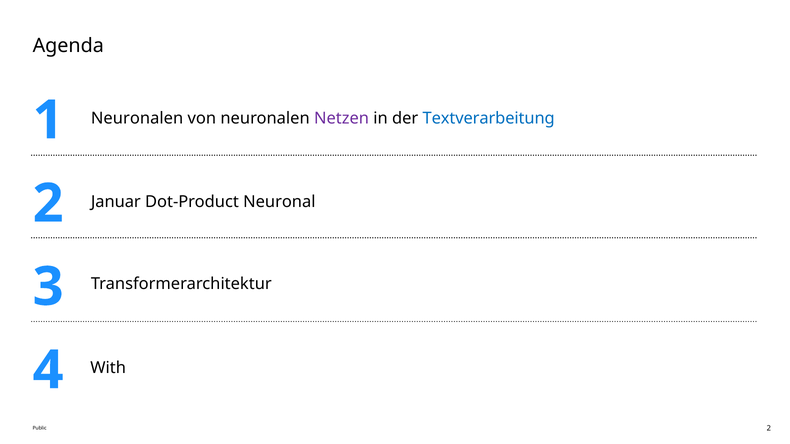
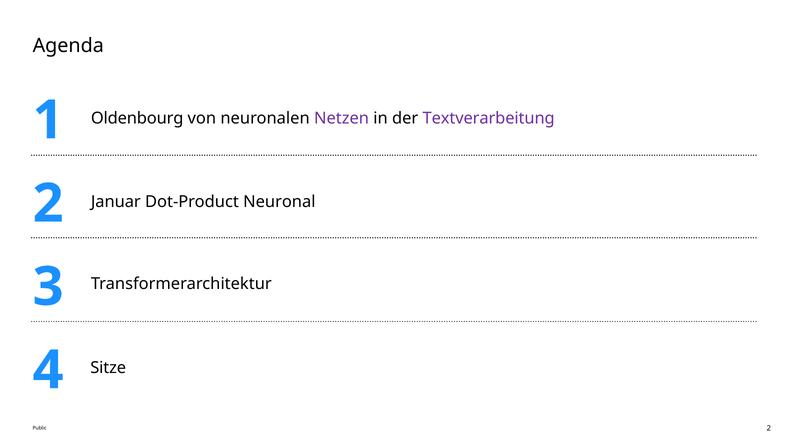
1 Neuronalen: Neuronalen -> Oldenbourg
Textverarbeitung colour: blue -> purple
With: With -> Sitze
